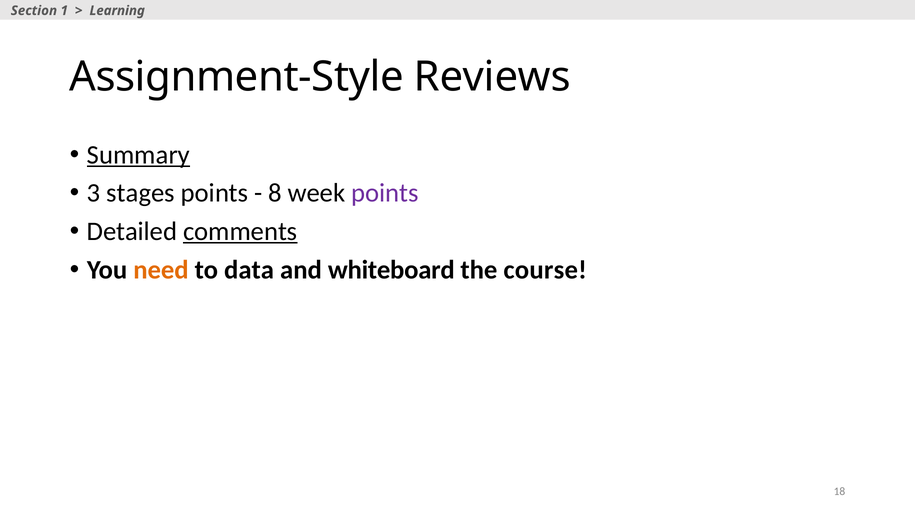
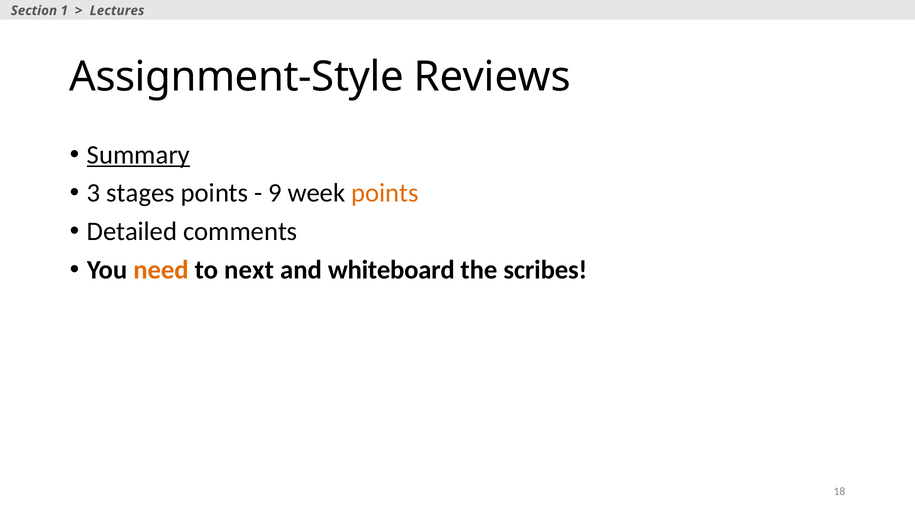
Learning: Learning -> Lectures
8: 8 -> 9
points at (385, 193) colour: purple -> orange
comments underline: present -> none
data: data -> next
course: course -> scribes
